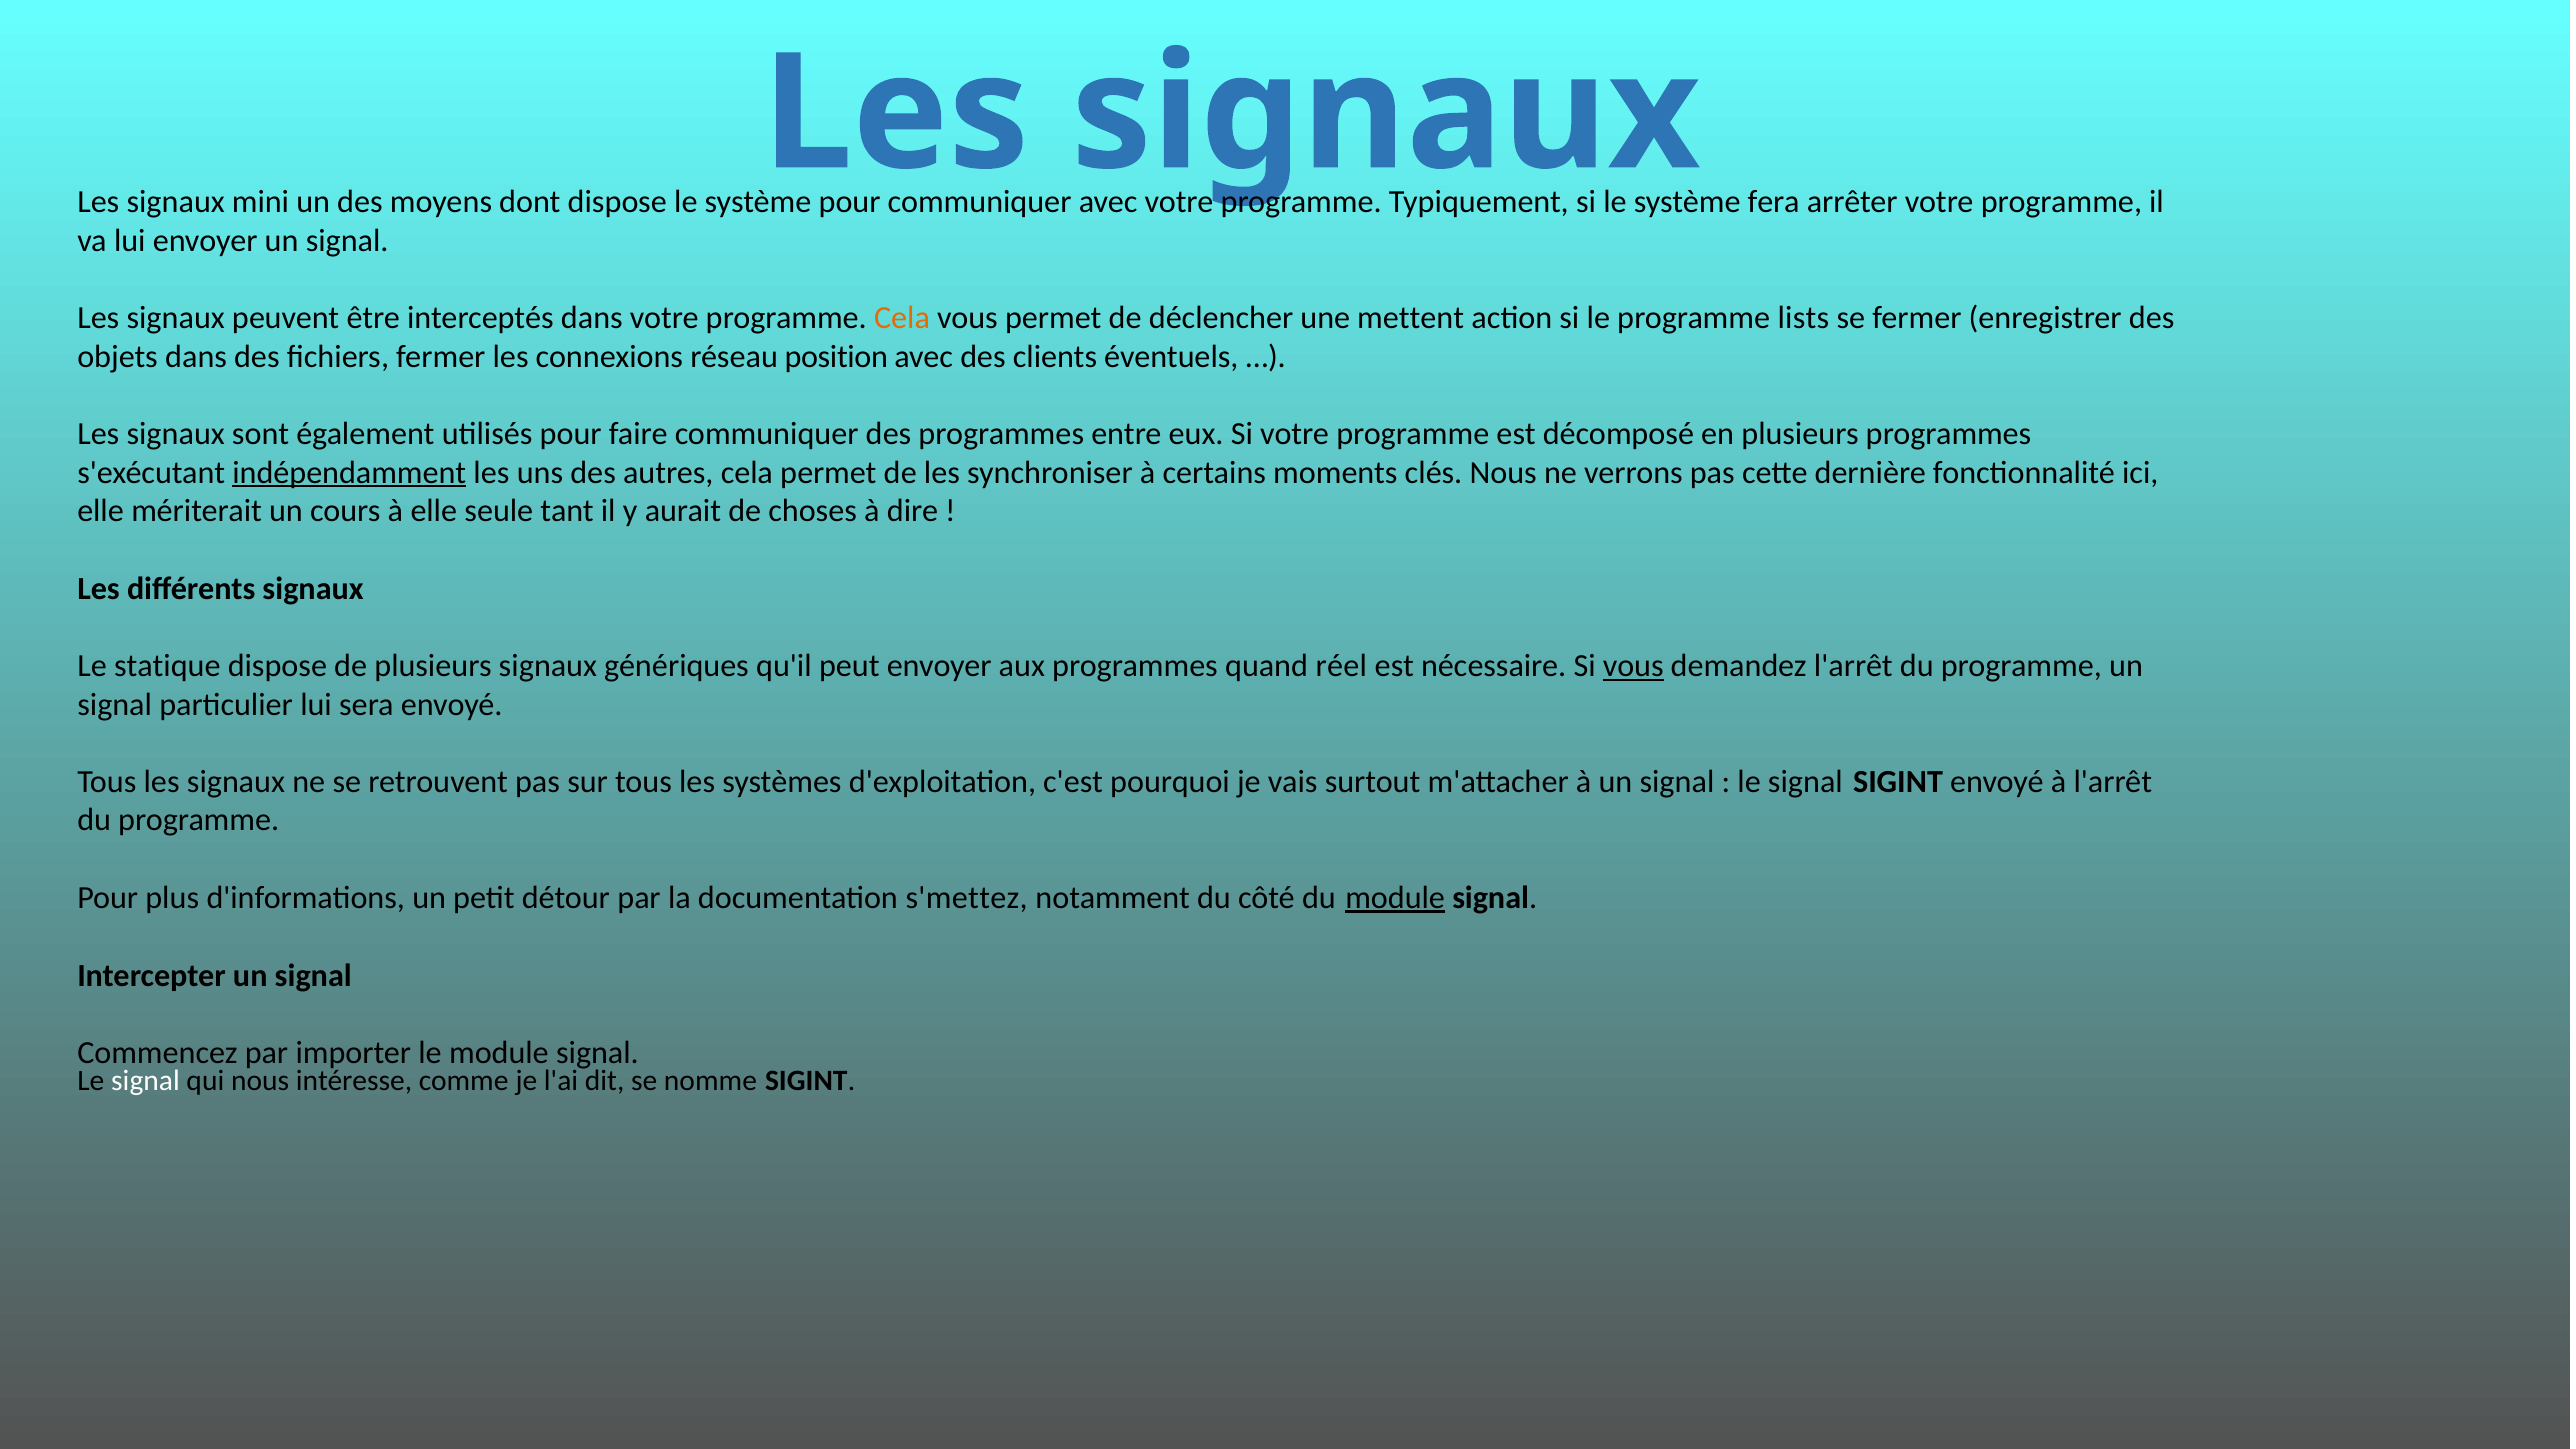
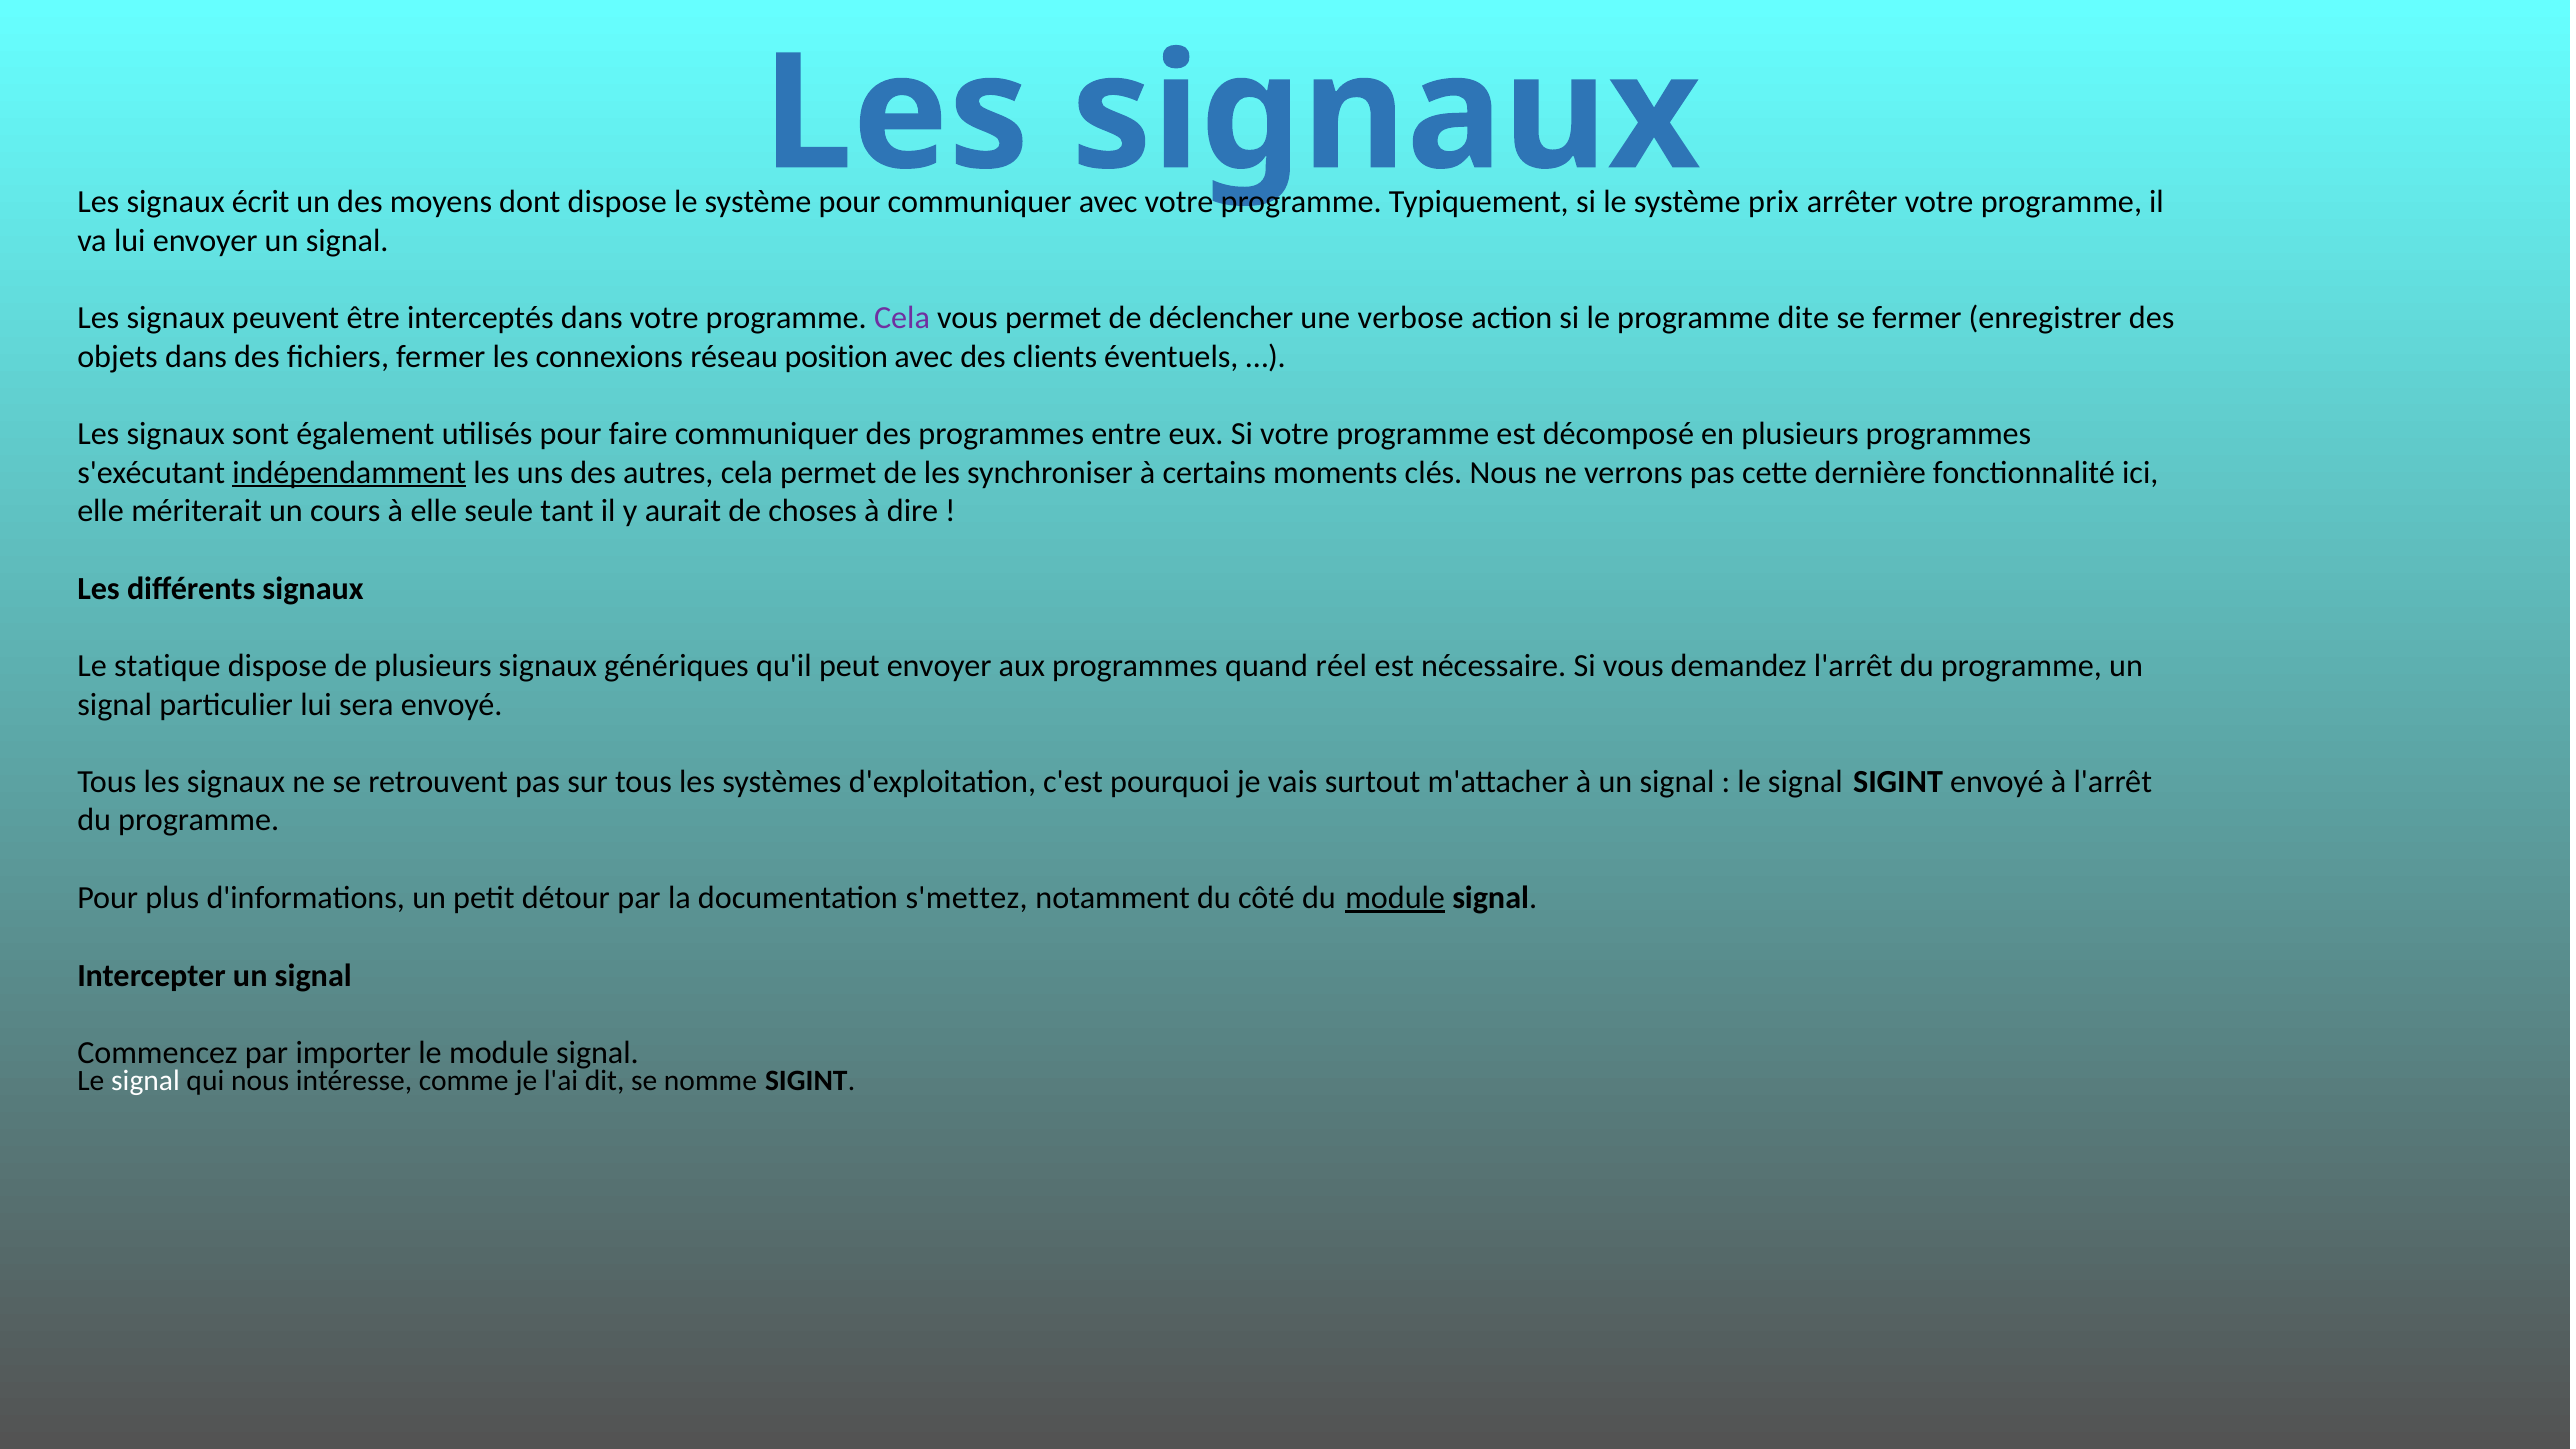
mini: mini -> écrit
fera: fera -> prix
Cela at (902, 318) colour: orange -> purple
mettent: mettent -> verbose
lists: lists -> dite
vous at (1633, 666) underline: present -> none
